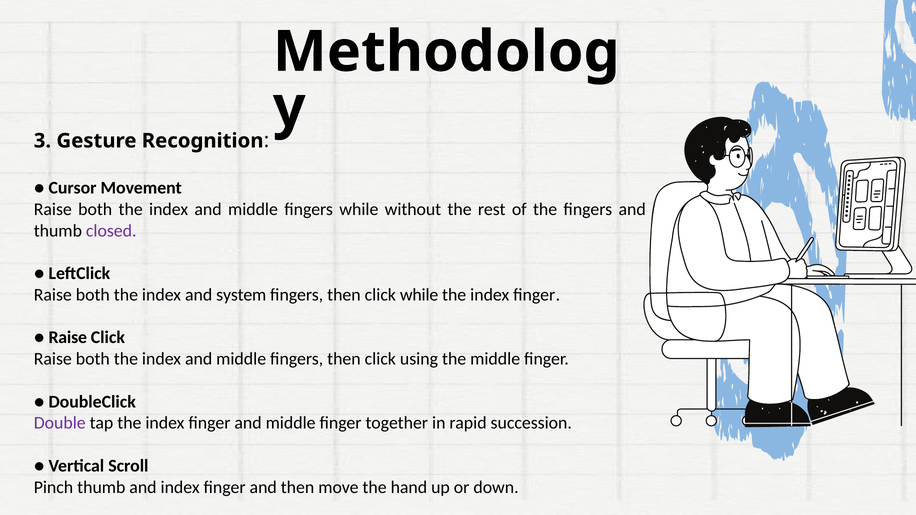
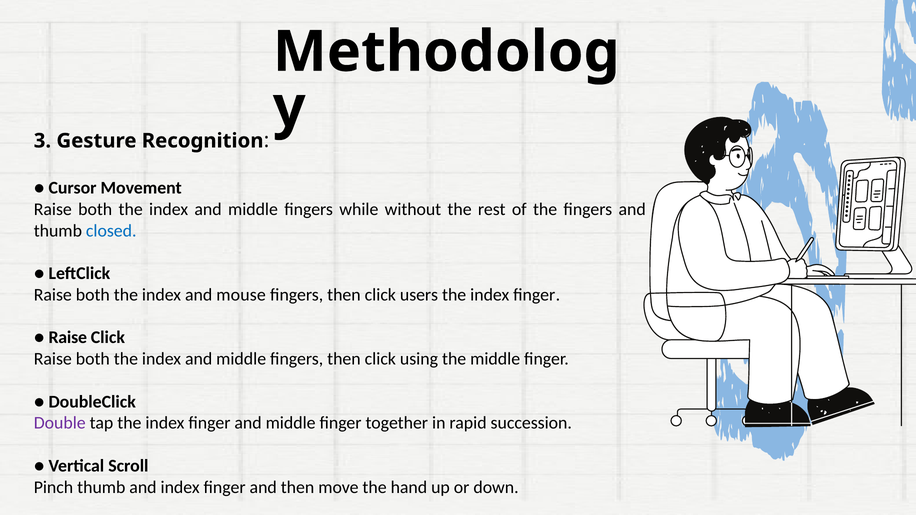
closed colour: purple -> blue
system: system -> mouse
click while: while -> users
